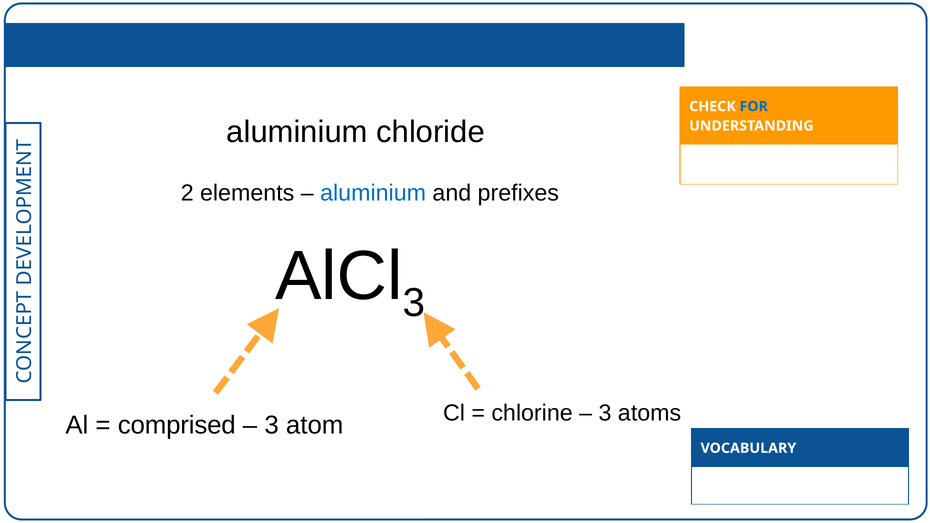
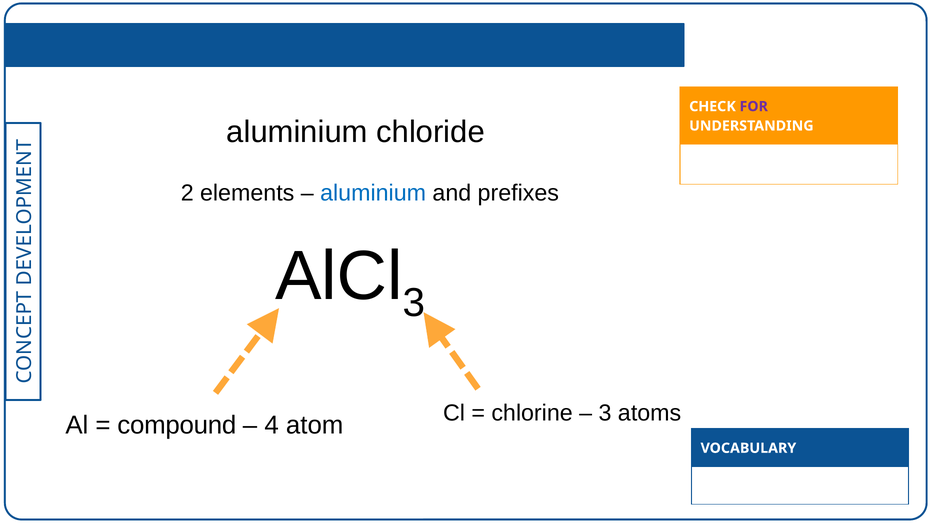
FOR colour: blue -> purple
comprised: comprised -> compound
3 at (272, 425): 3 -> 4
